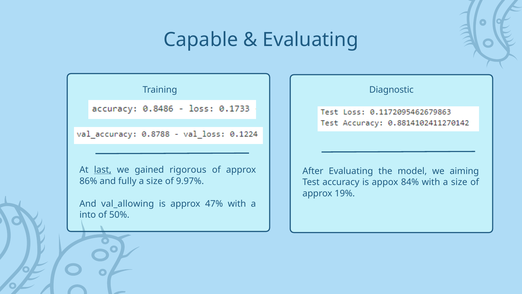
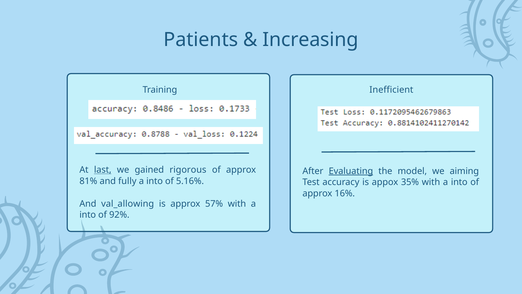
Capable: Capable -> Patients
Evaluating at (311, 40): Evaluating -> Increasing
Diagnostic: Diagnostic -> Inefficient
Evaluating at (351, 171) underline: none -> present
86%: 86% -> 81%
size at (154, 181): size -> into
9.97%: 9.97% -> 5.16%
84%: 84% -> 35%
size at (459, 182): size -> into
19%: 19% -> 16%
47%: 47% -> 57%
50%: 50% -> 92%
